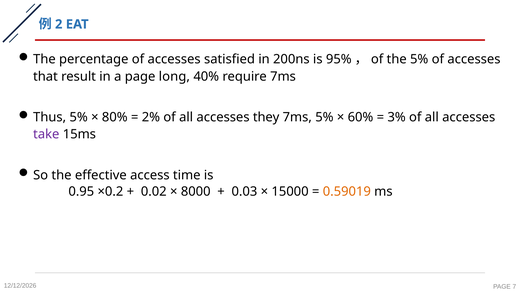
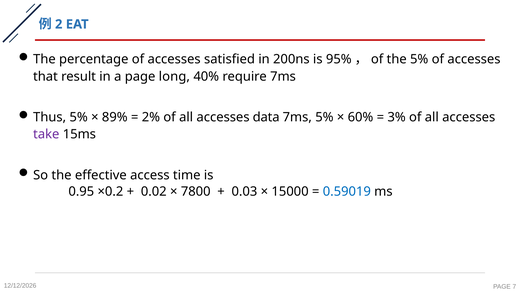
80%: 80% -> 89%
they: they -> data
8000: 8000 -> 7800
0.59019 colour: orange -> blue
